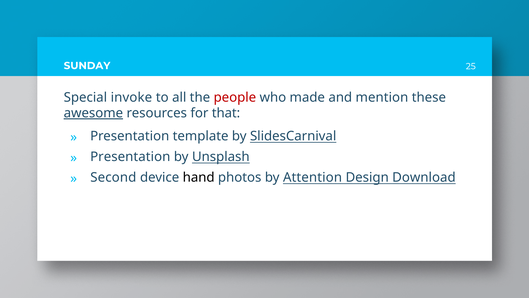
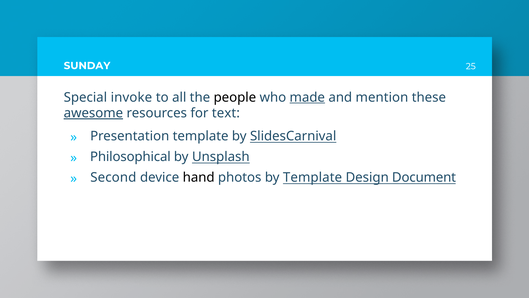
people colour: red -> black
made underline: none -> present
that: that -> text
Presentation at (130, 157): Presentation -> Philosophical
by Attention: Attention -> Template
Download: Download -> Document
